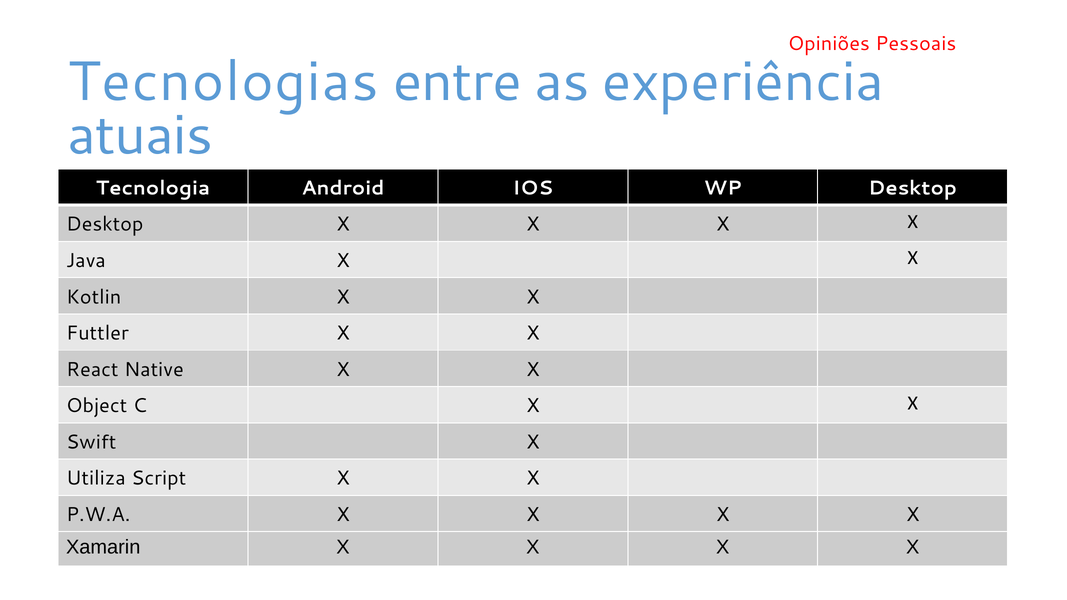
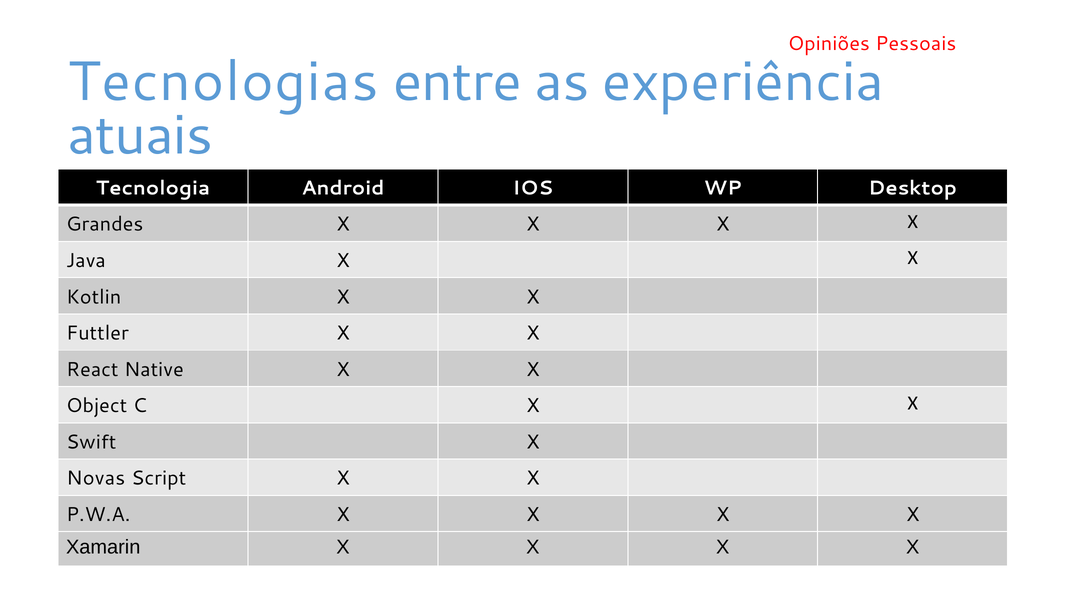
Desktop at (105, 224): Desktop -> Grandes
Utiliza: Utiliza -> Novas
